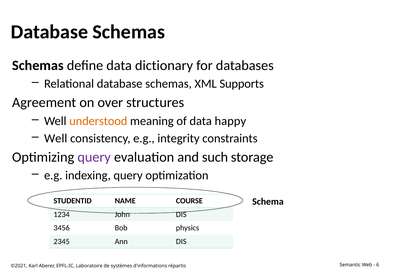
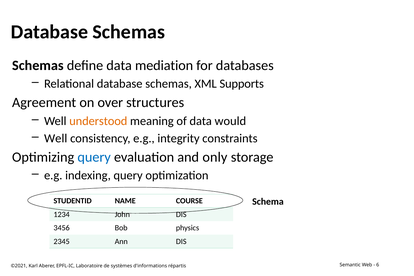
dictionary: dictionary -> mediation
happy: happy -> would
query at (94, 157) colour: purple -> blue
such: such -> only
